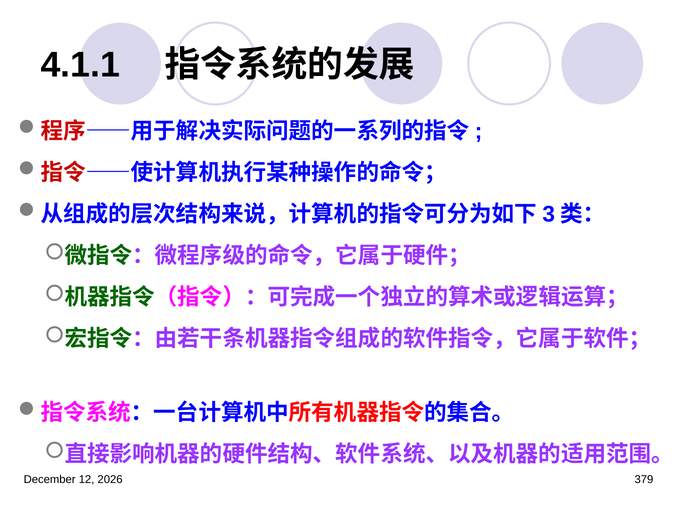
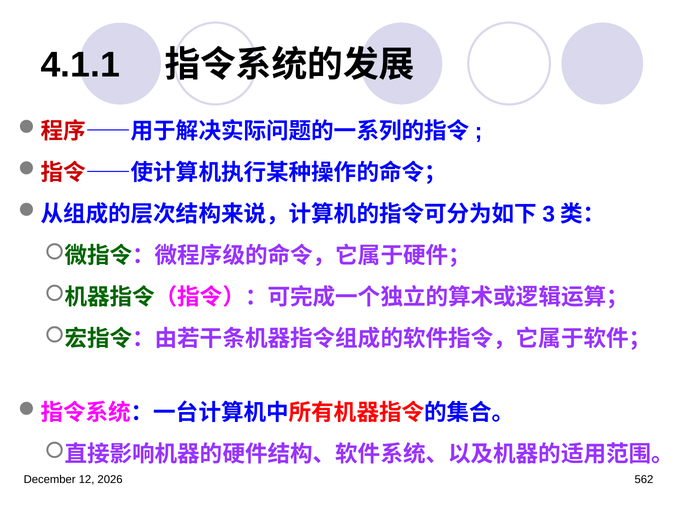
379: 379 -> 562
